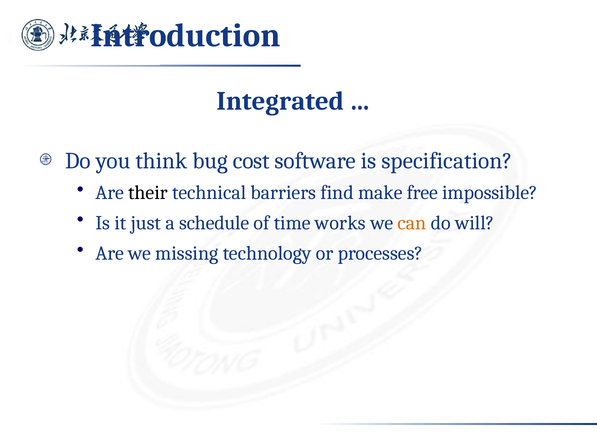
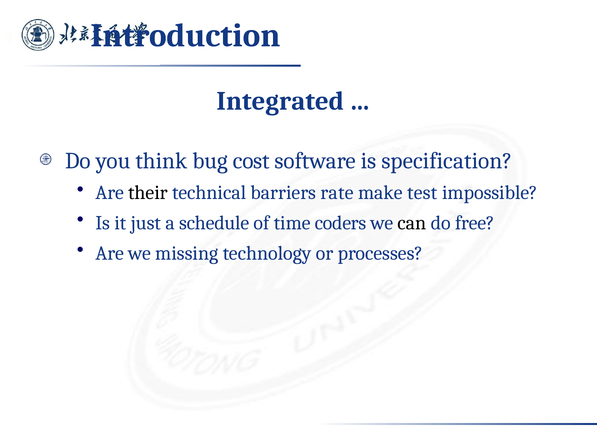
find: find -> rate
free: free -> test
works: works -> coders
can colour: orange -> black
will: will -> free
